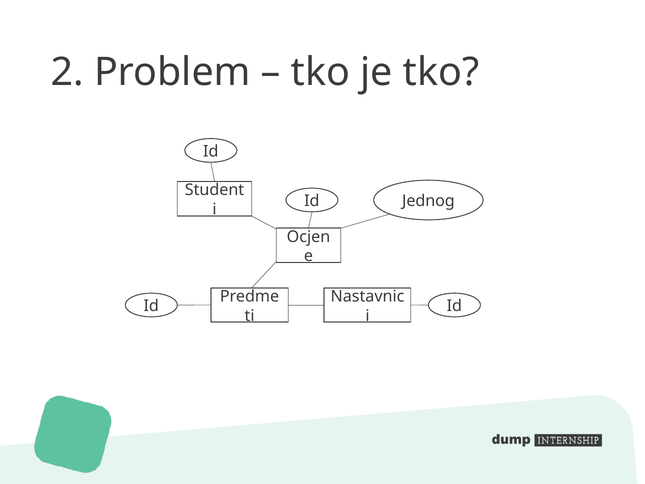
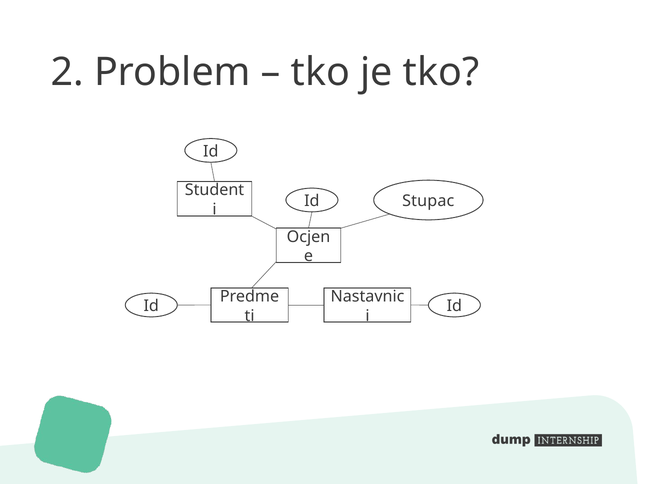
Jednog: Jednog -> Stupac
